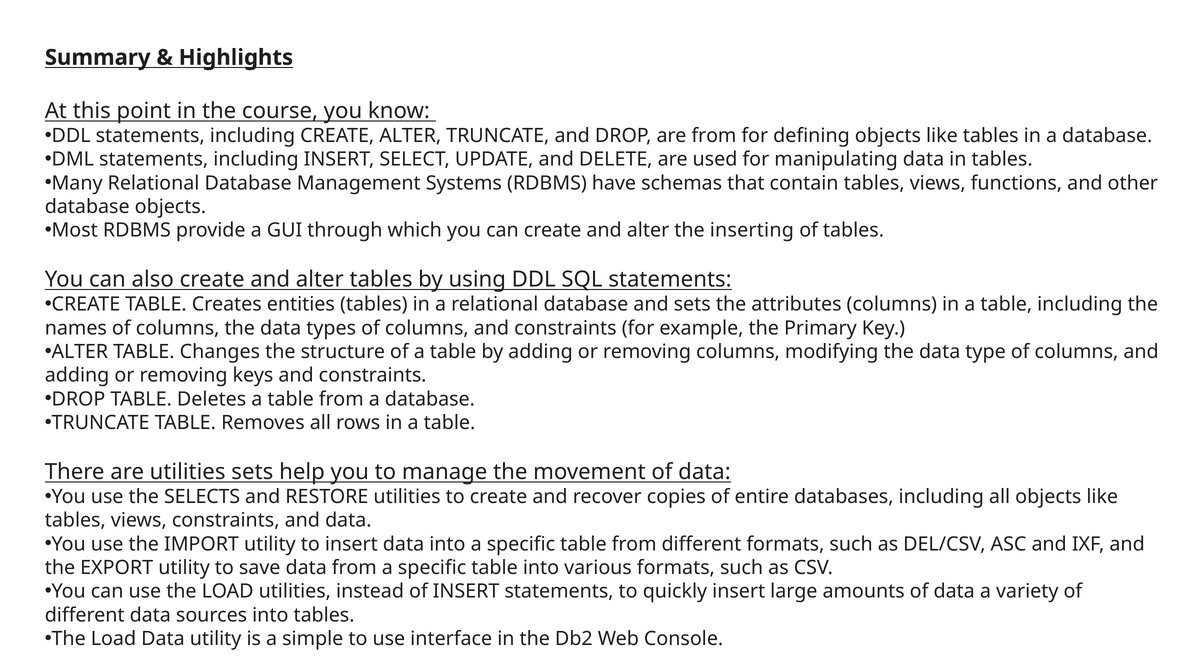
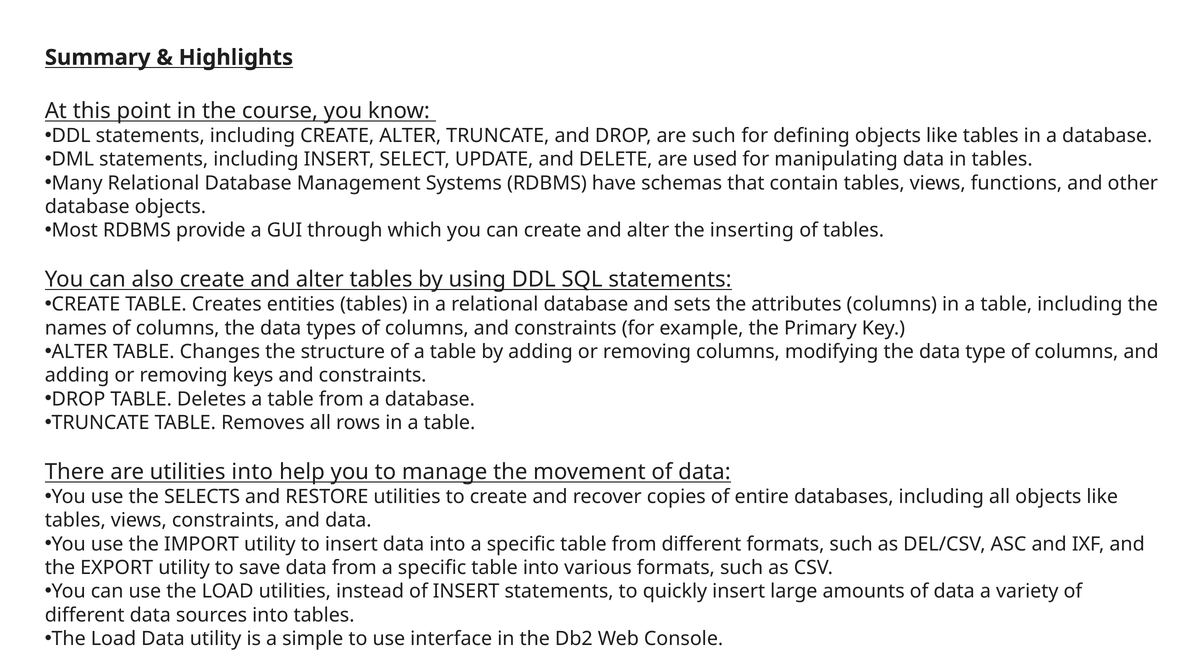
are from: from -> such
utilities sets: sets -> into
